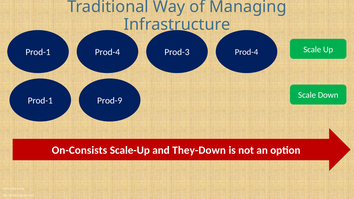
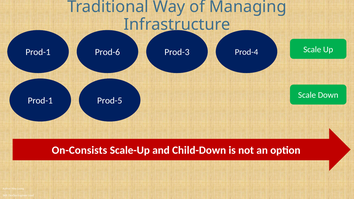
Prod-1 Prod-4: Prod-4 -> Prod-6
Prod-9: Prod-9 -> Prod-5
They-Down: They-Down -> Child-Down
